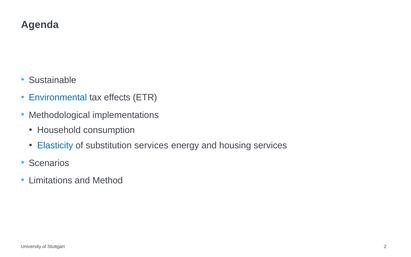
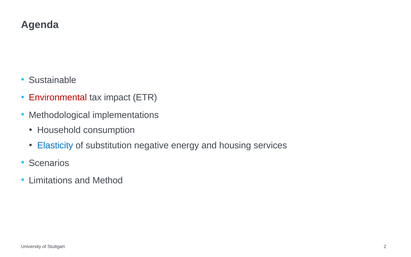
Environmental colour: blue -> red
effects: effects -> impact
substitution services: services -> negative
